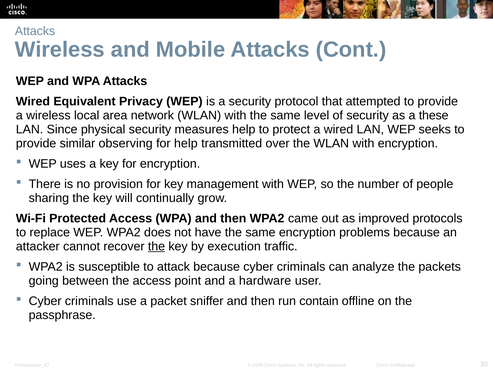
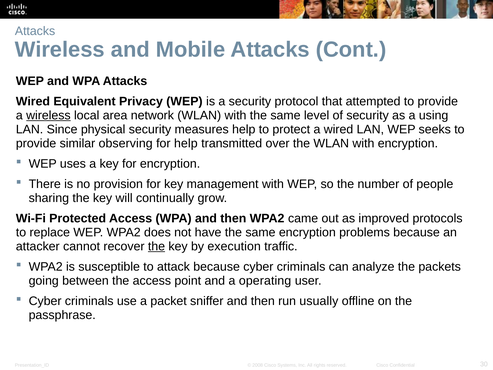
wireless at (48, 115) underline: none -> present
these: these -> using
hardware: hardware -> operating
contain: contain -> usually
